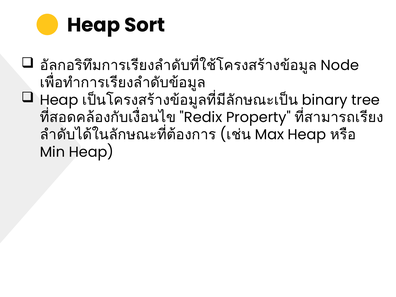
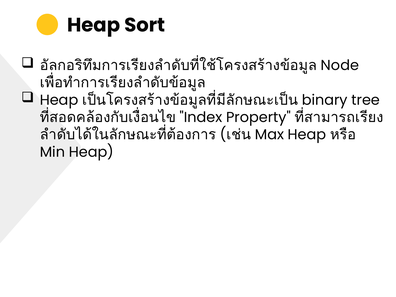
Redix: Redix -> Index
